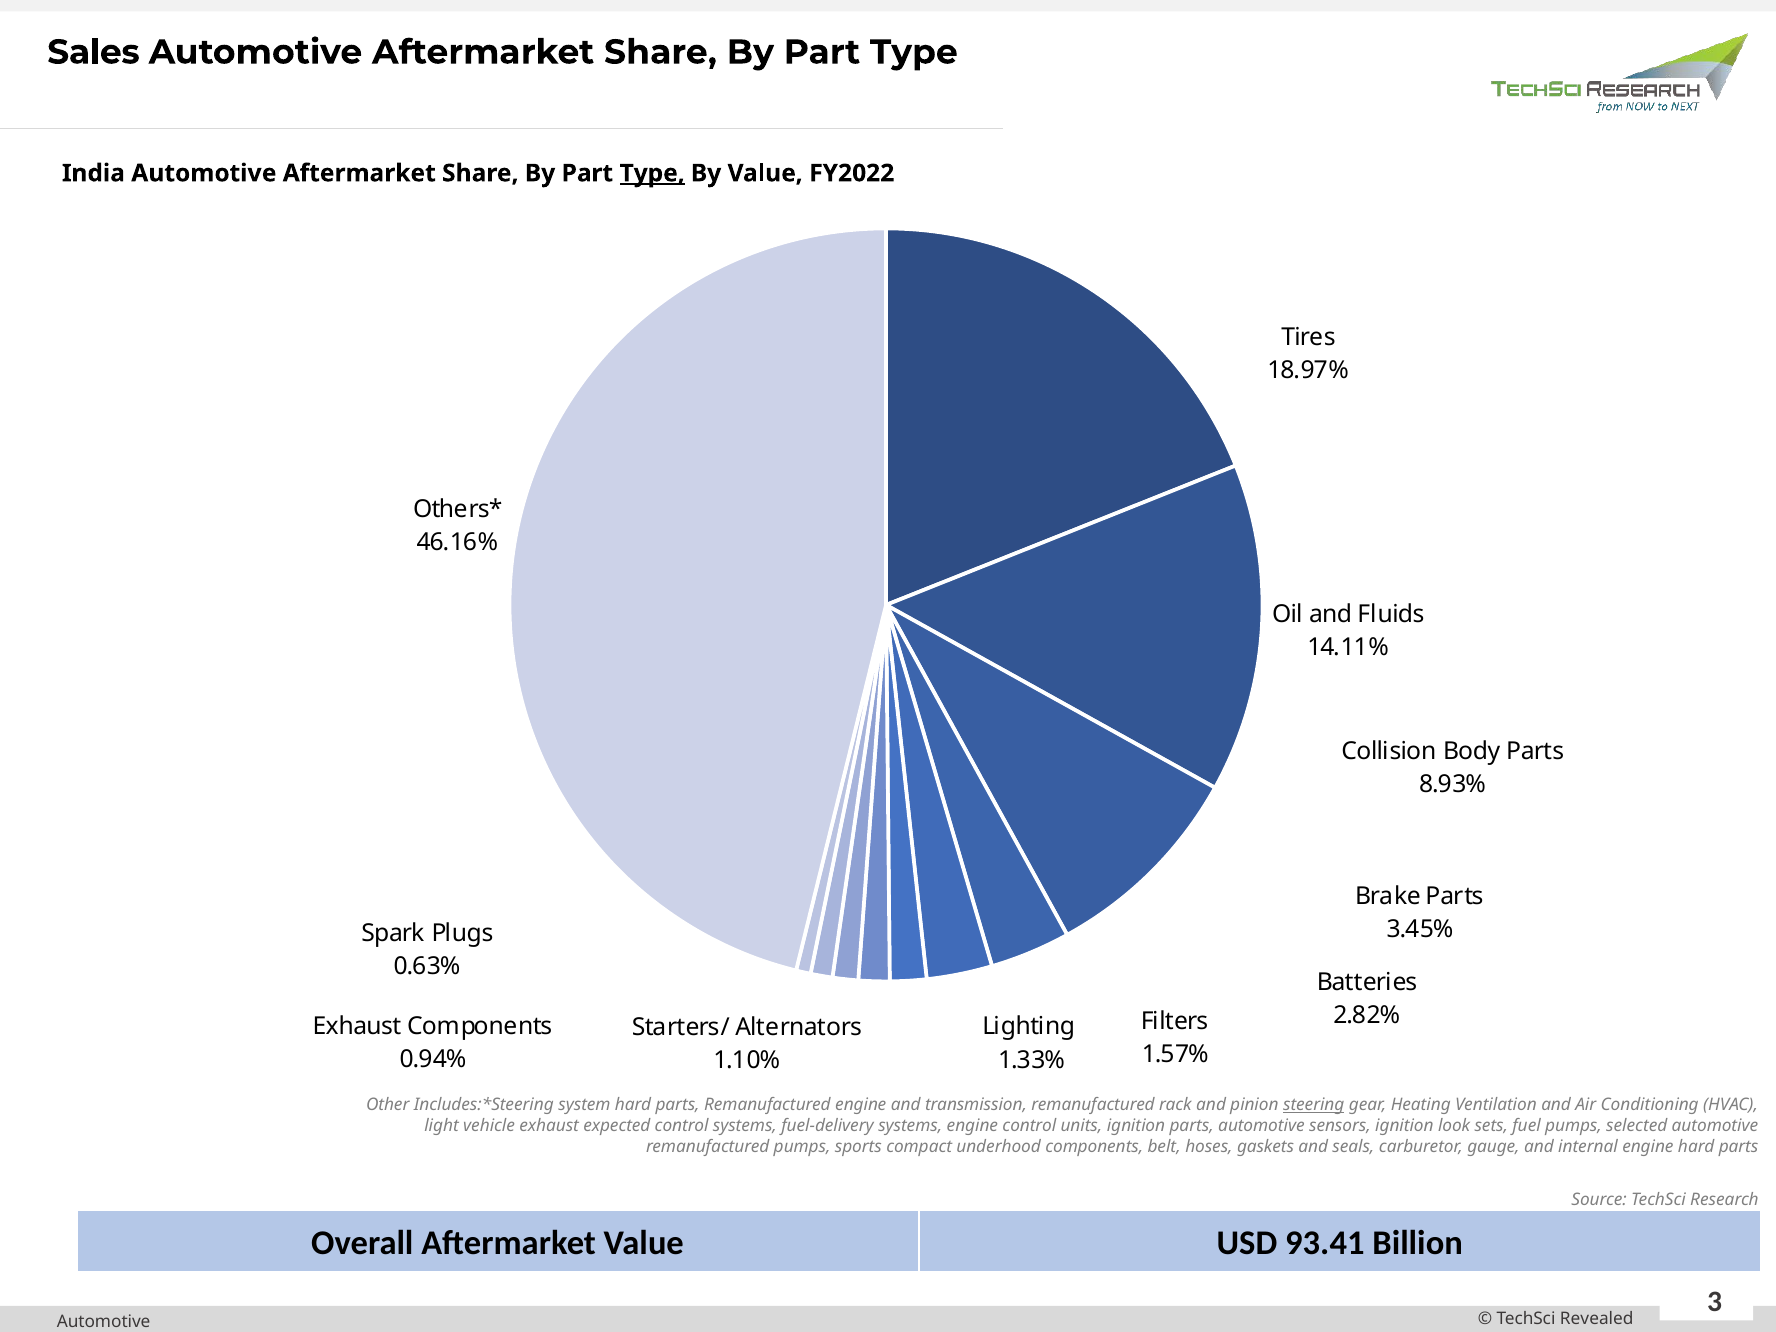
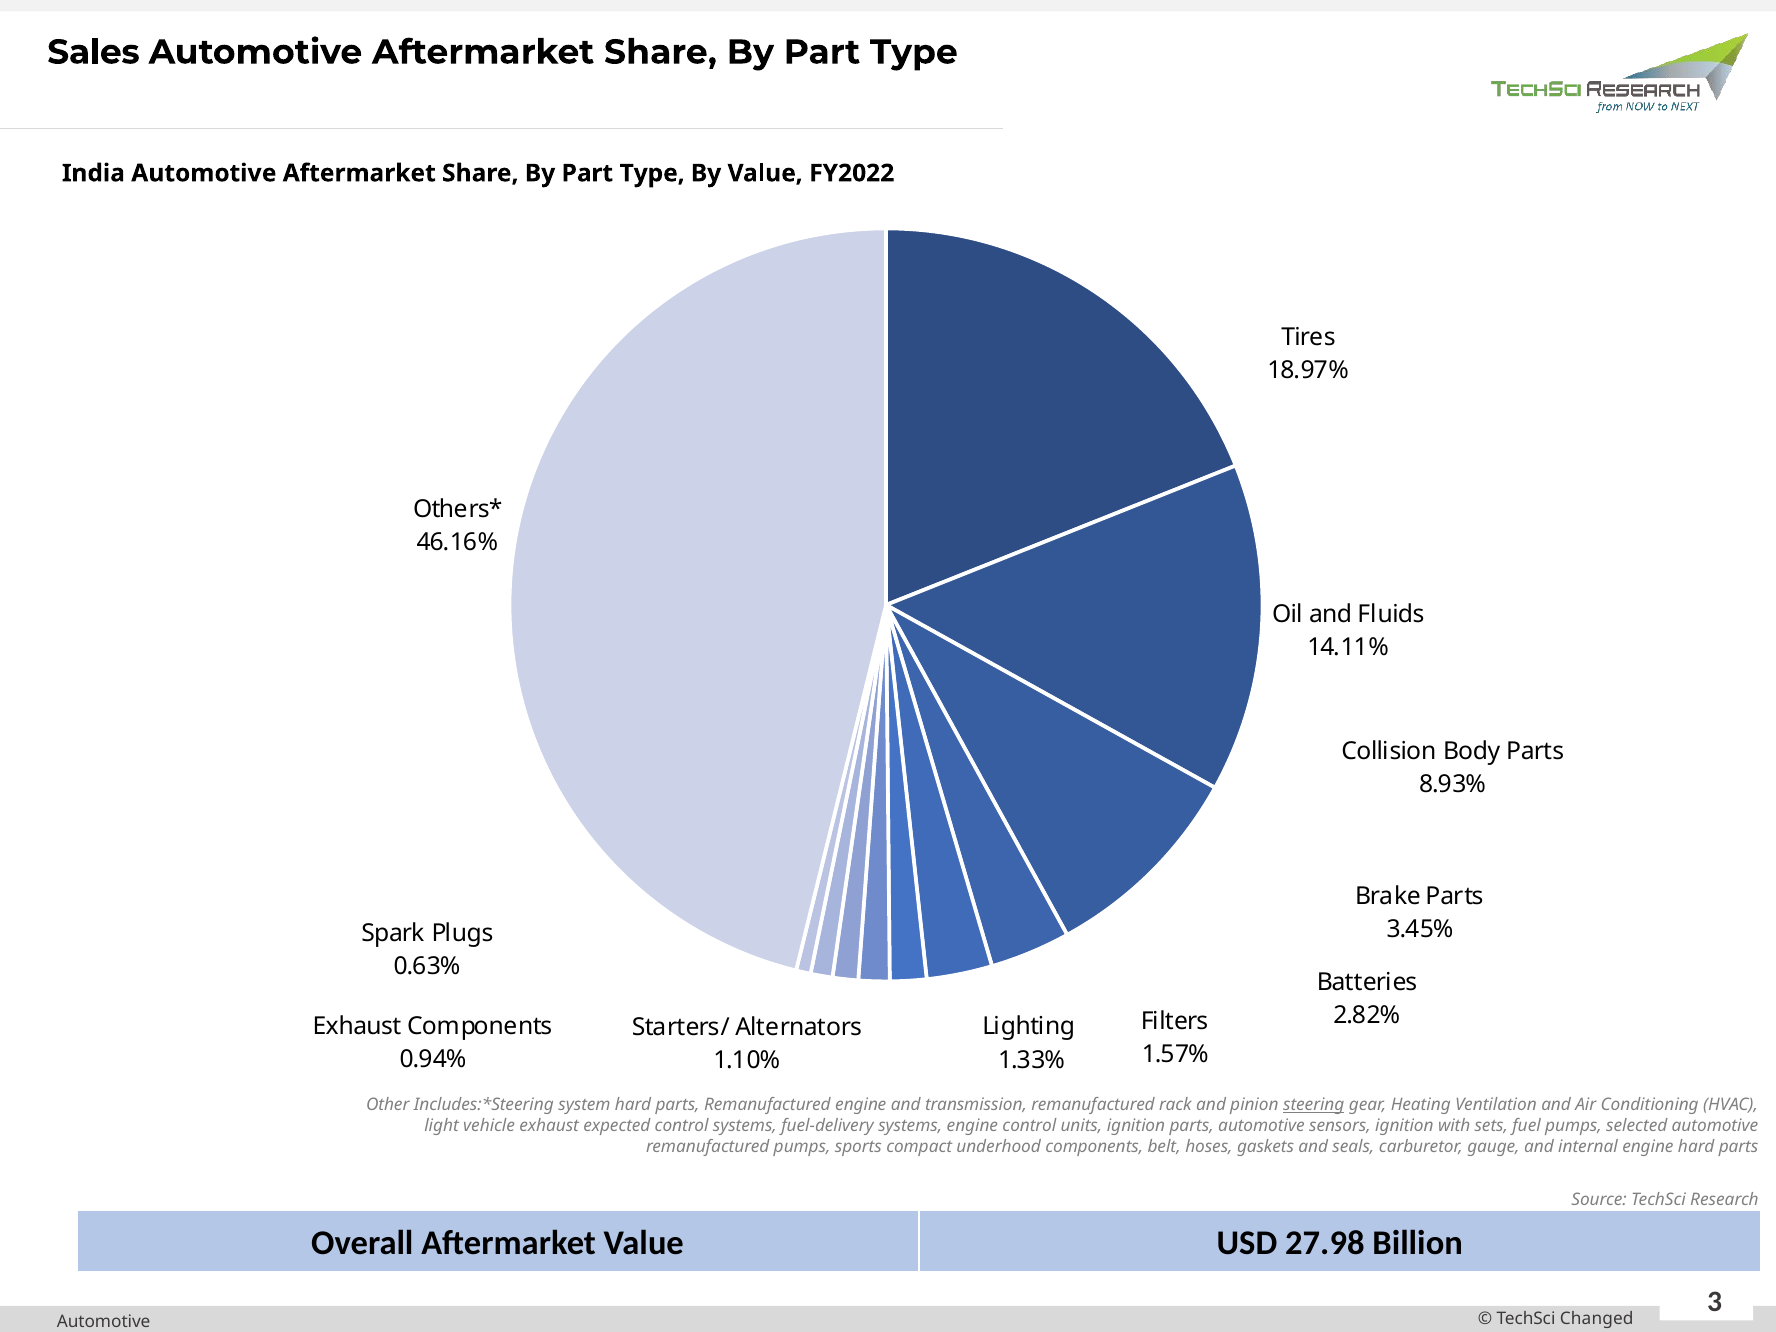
Type at (652, 173) underline: present -> none
look: look -> with
93.41: 93.41 -> 27.98
Revealed: Revealed -> Changed
